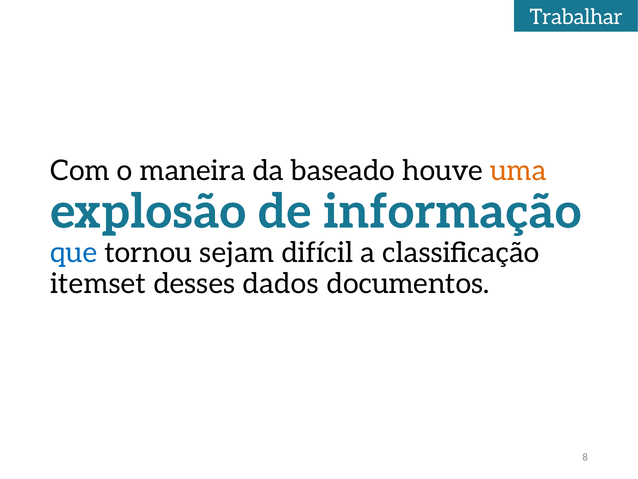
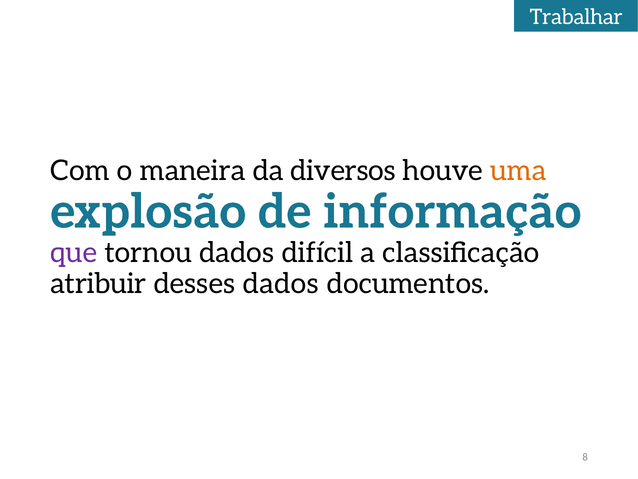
baseado: baseado -> diversos
que colour: blue -> purple
tornou sejam: sejam -> dados
itemset: itemset -> atribuir
